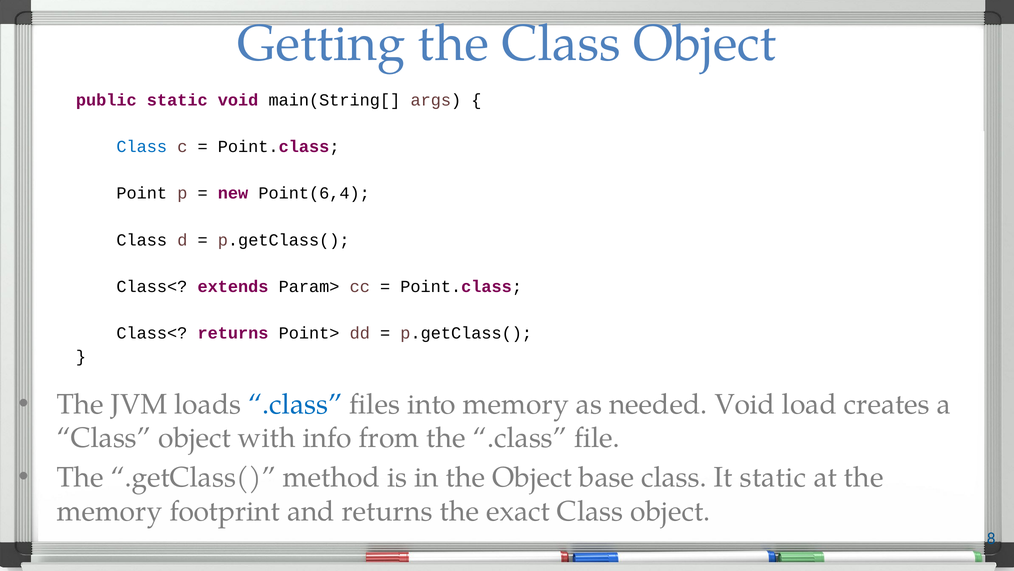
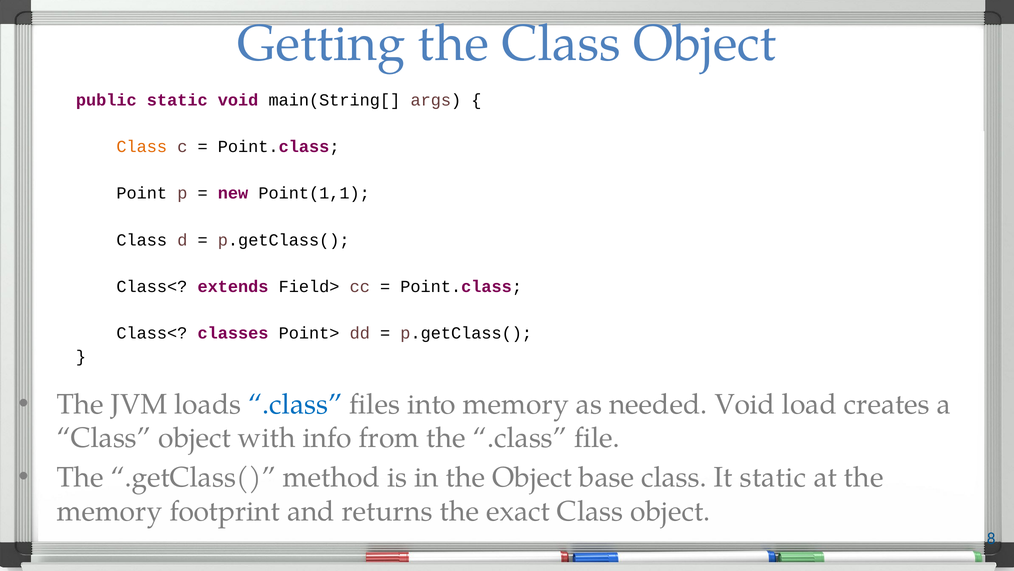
Class at (142, 146) colour: blue -> orange
Point(6,4: Point(6,4 -> Point(1,1
Param>: Param> -> Field>
Class< returns: returns -> classes
